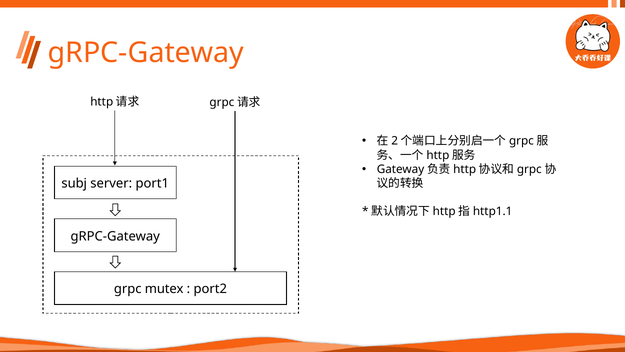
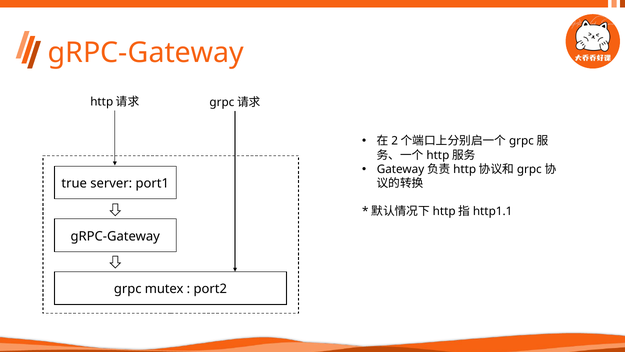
subj: subj -> true
